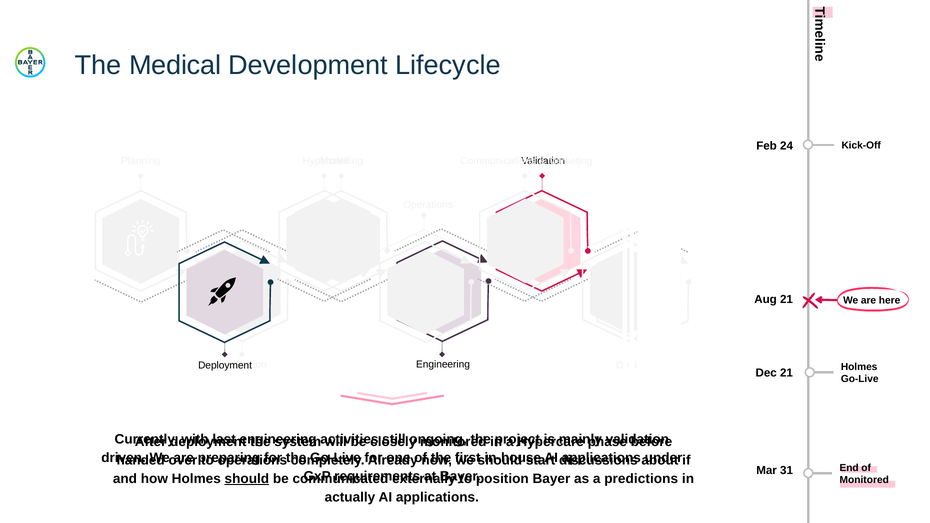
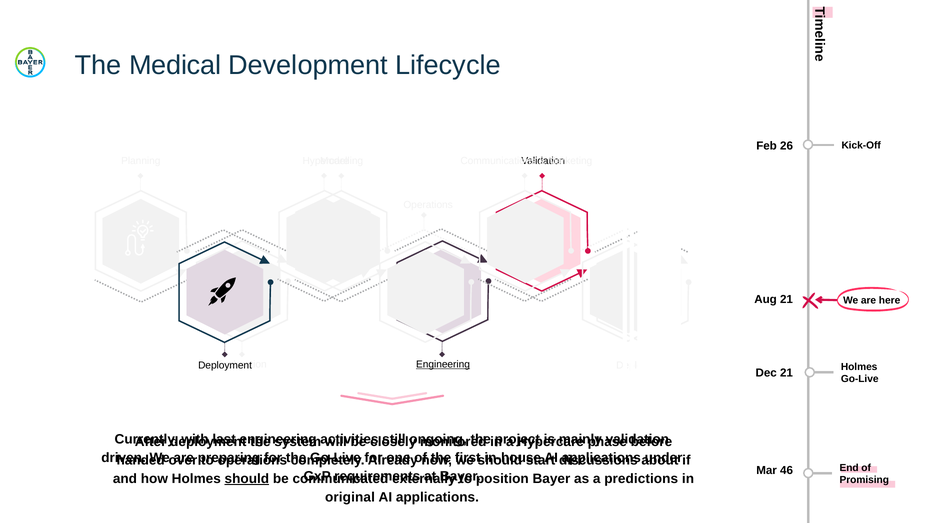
24: 24 -> 26
Engineering at (443, 365) underline: none -> present
31: 31 -> 46
Monitored at (864, 480): Monitored -> Promising
actually: actually -> original
